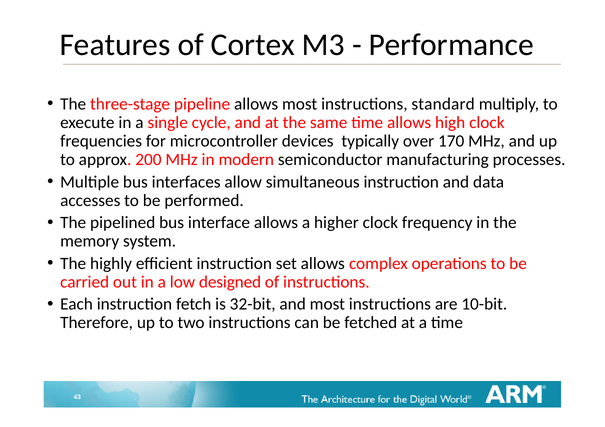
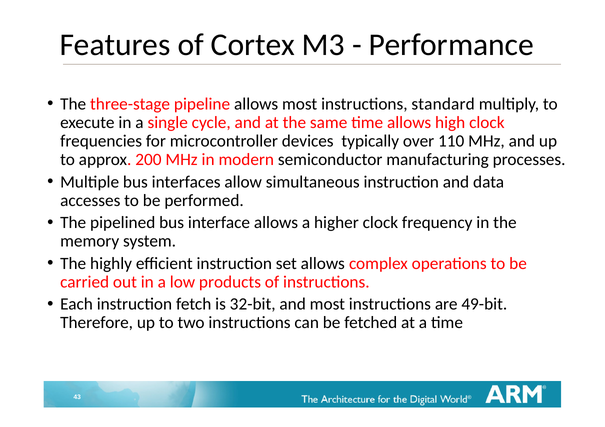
170: 170 -> 110
designed: designed -> products
10-bit: 10-bit -> 49-bit
